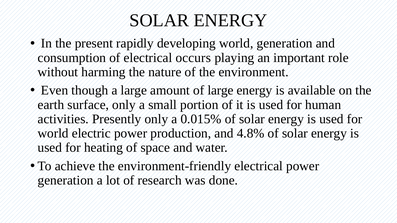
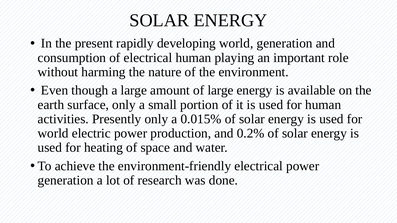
electrical occurs: occurs -> human
4.8%: 4.8% -> 0.2%
